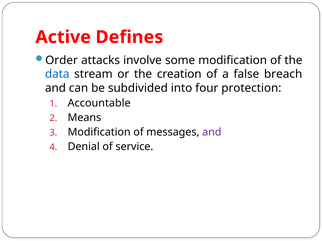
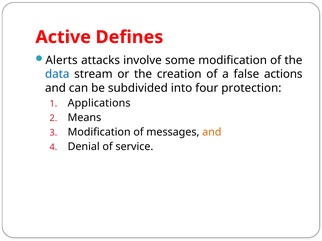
Order: Order -> Alerts
breach: breach -> actions
Accountable: Accountable -> Applications
and at (212, 132) colour: purple -> orange
